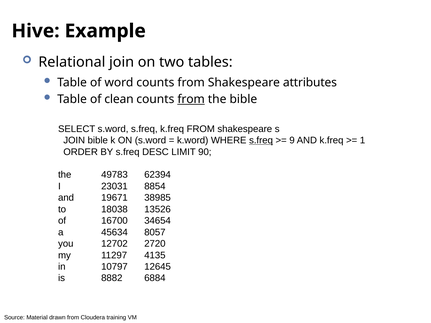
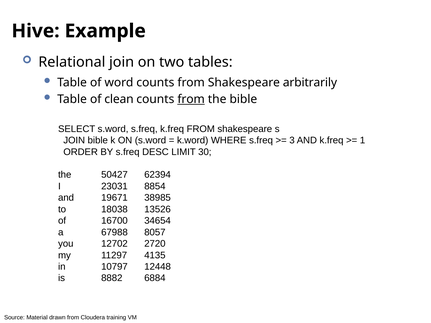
attributes: attributes -> arbitrarily
s.freq at (261, 141) underline: present -> none
9: 9 -> 3
90: 90 -> 30
49783: 49783 -> 50427
45634: 45634 -> 67988
12645: 12645 -> 12448
